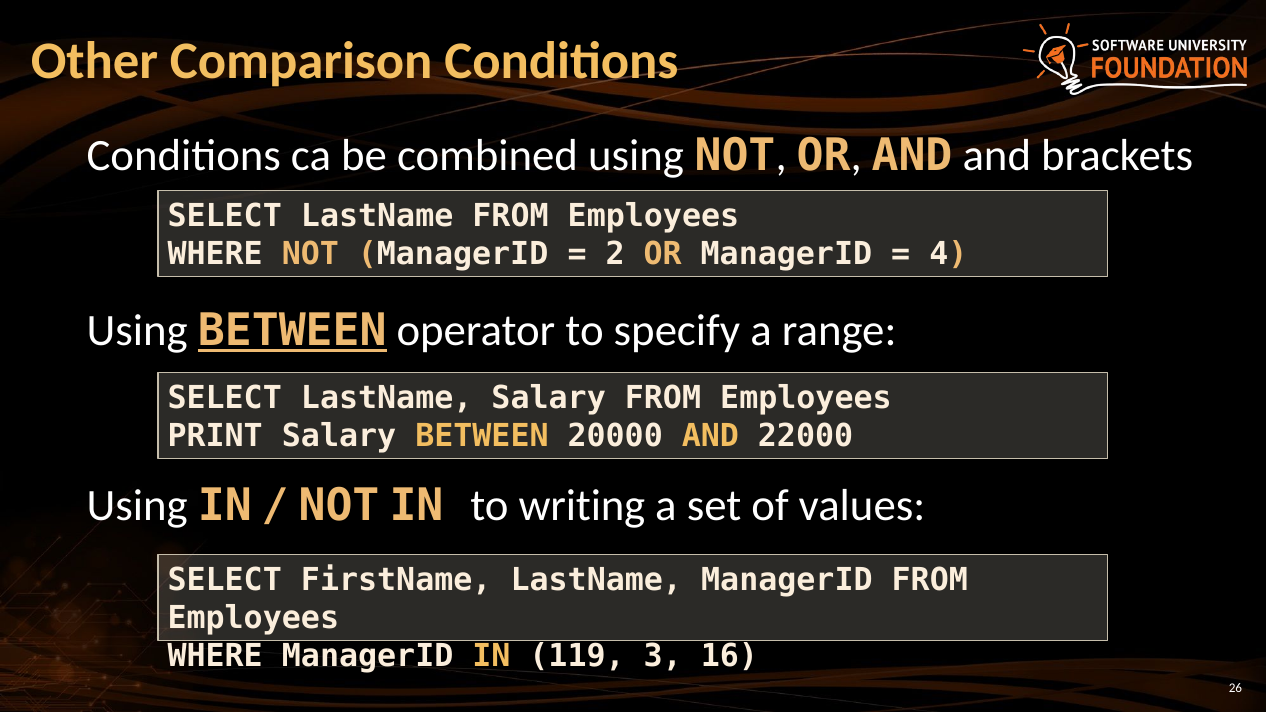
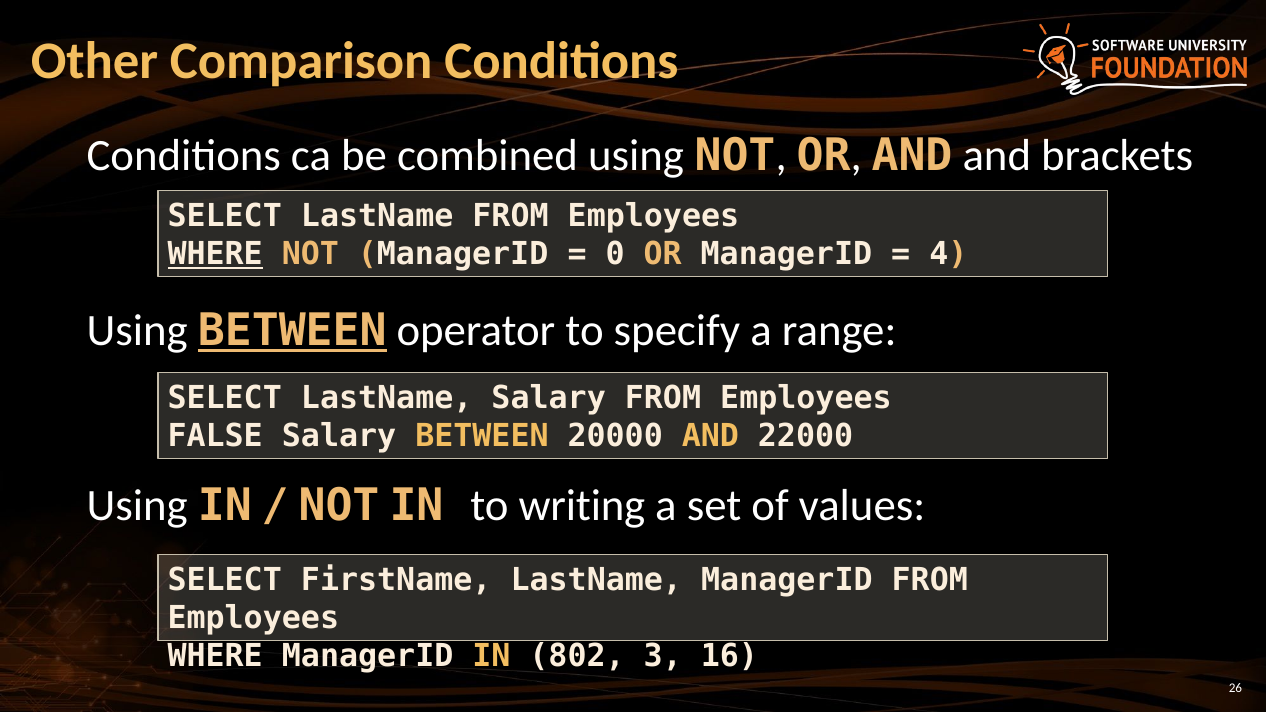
WHERE at (215, 255) underline: none -> present
2: 2 -> 0
PRINT: PRINT -> FALSE
119: 119 -> 802
